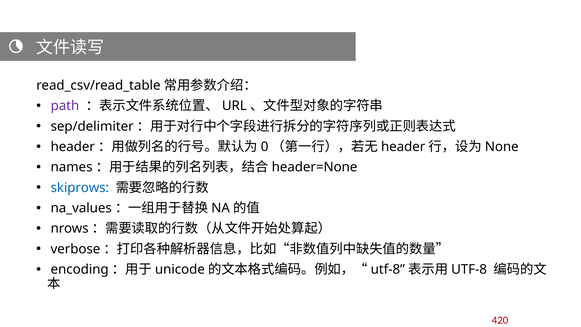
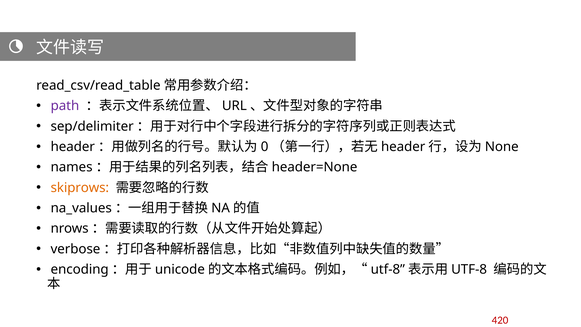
skiprows colour: blue -> orange
